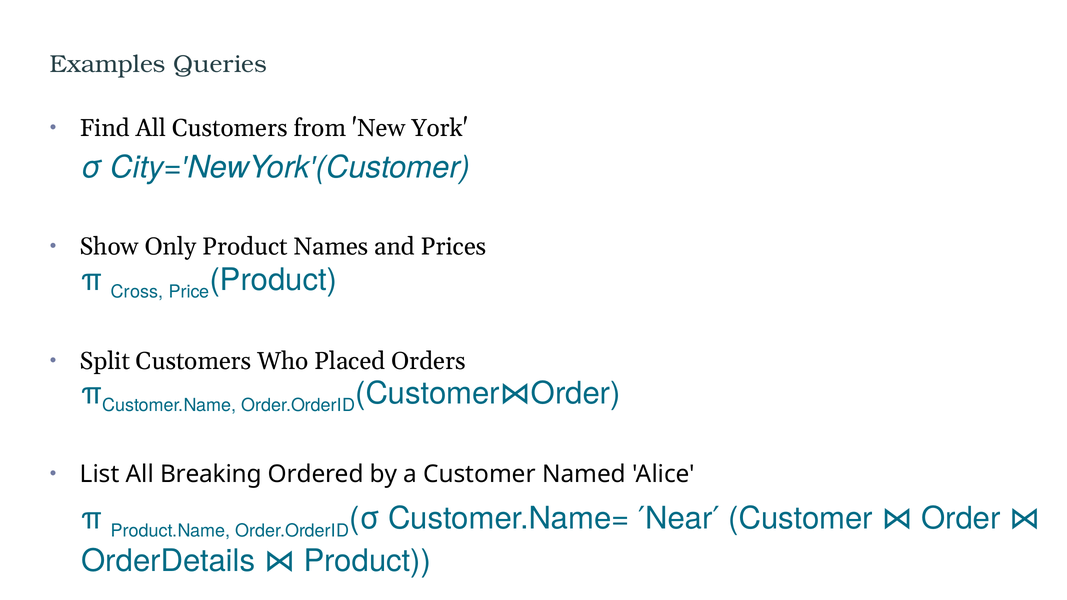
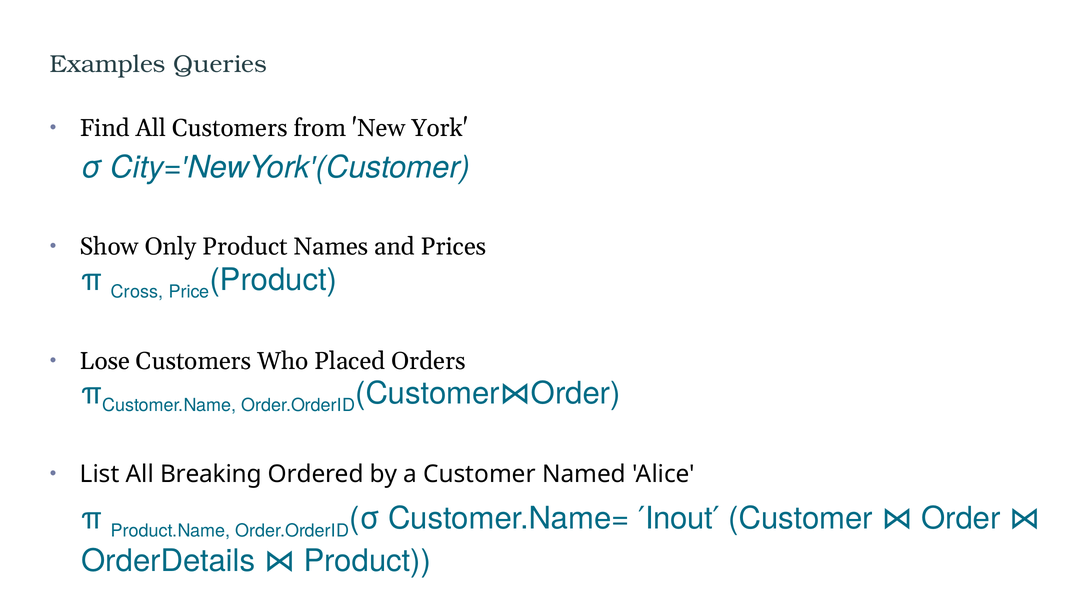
Split: Split -> Lose
Near: Near -> Inout
